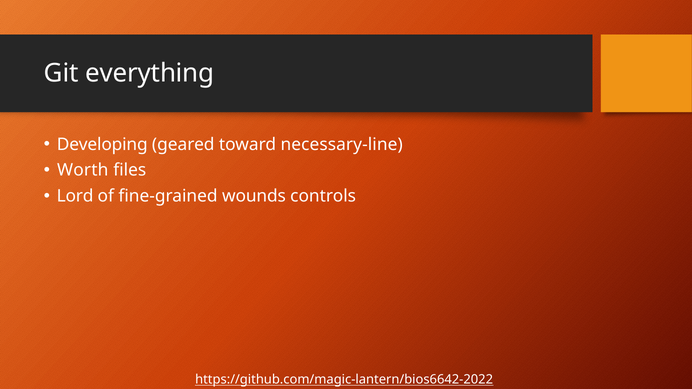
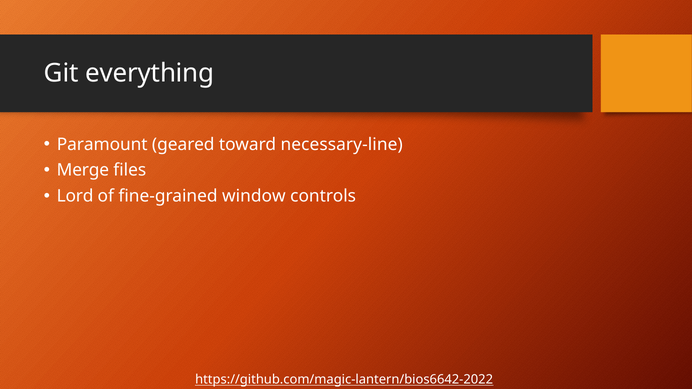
Developing: Developing -> Paramount
Worth: Worth -> Merge
wounds: wounds -> window
